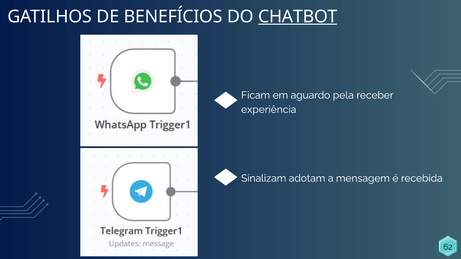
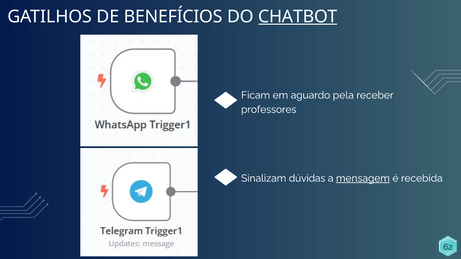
experiência: experiência -> professores
adotam: adotam -> dúvidas
mensagem underline: none -> present
